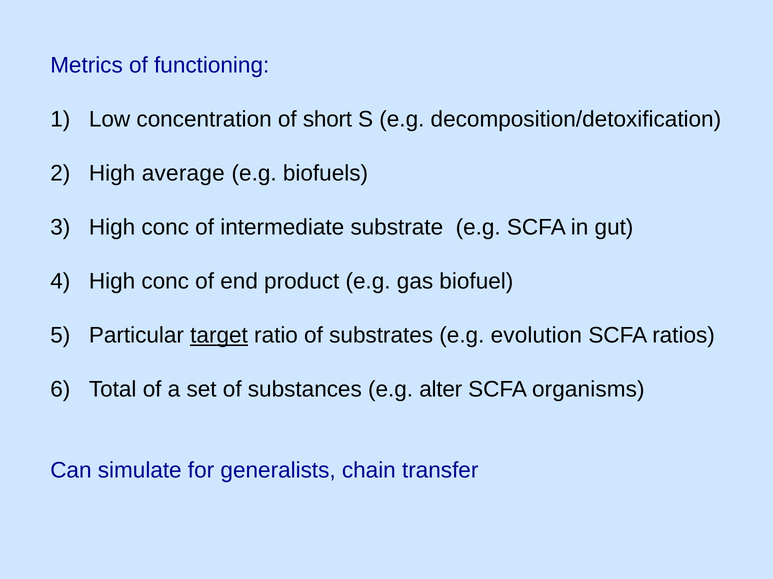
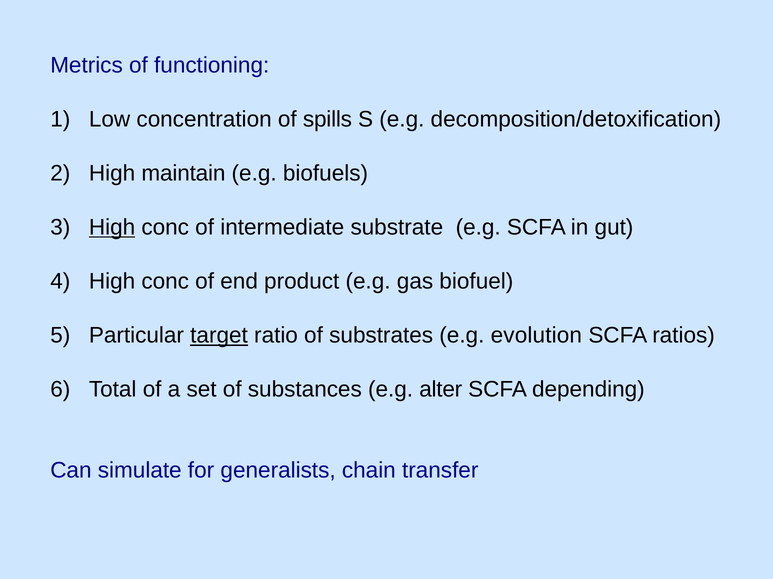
short: short -> spills
average: average -> maintain
High at (112, 228) underline: none -> present
organisms: organisms -> depending
